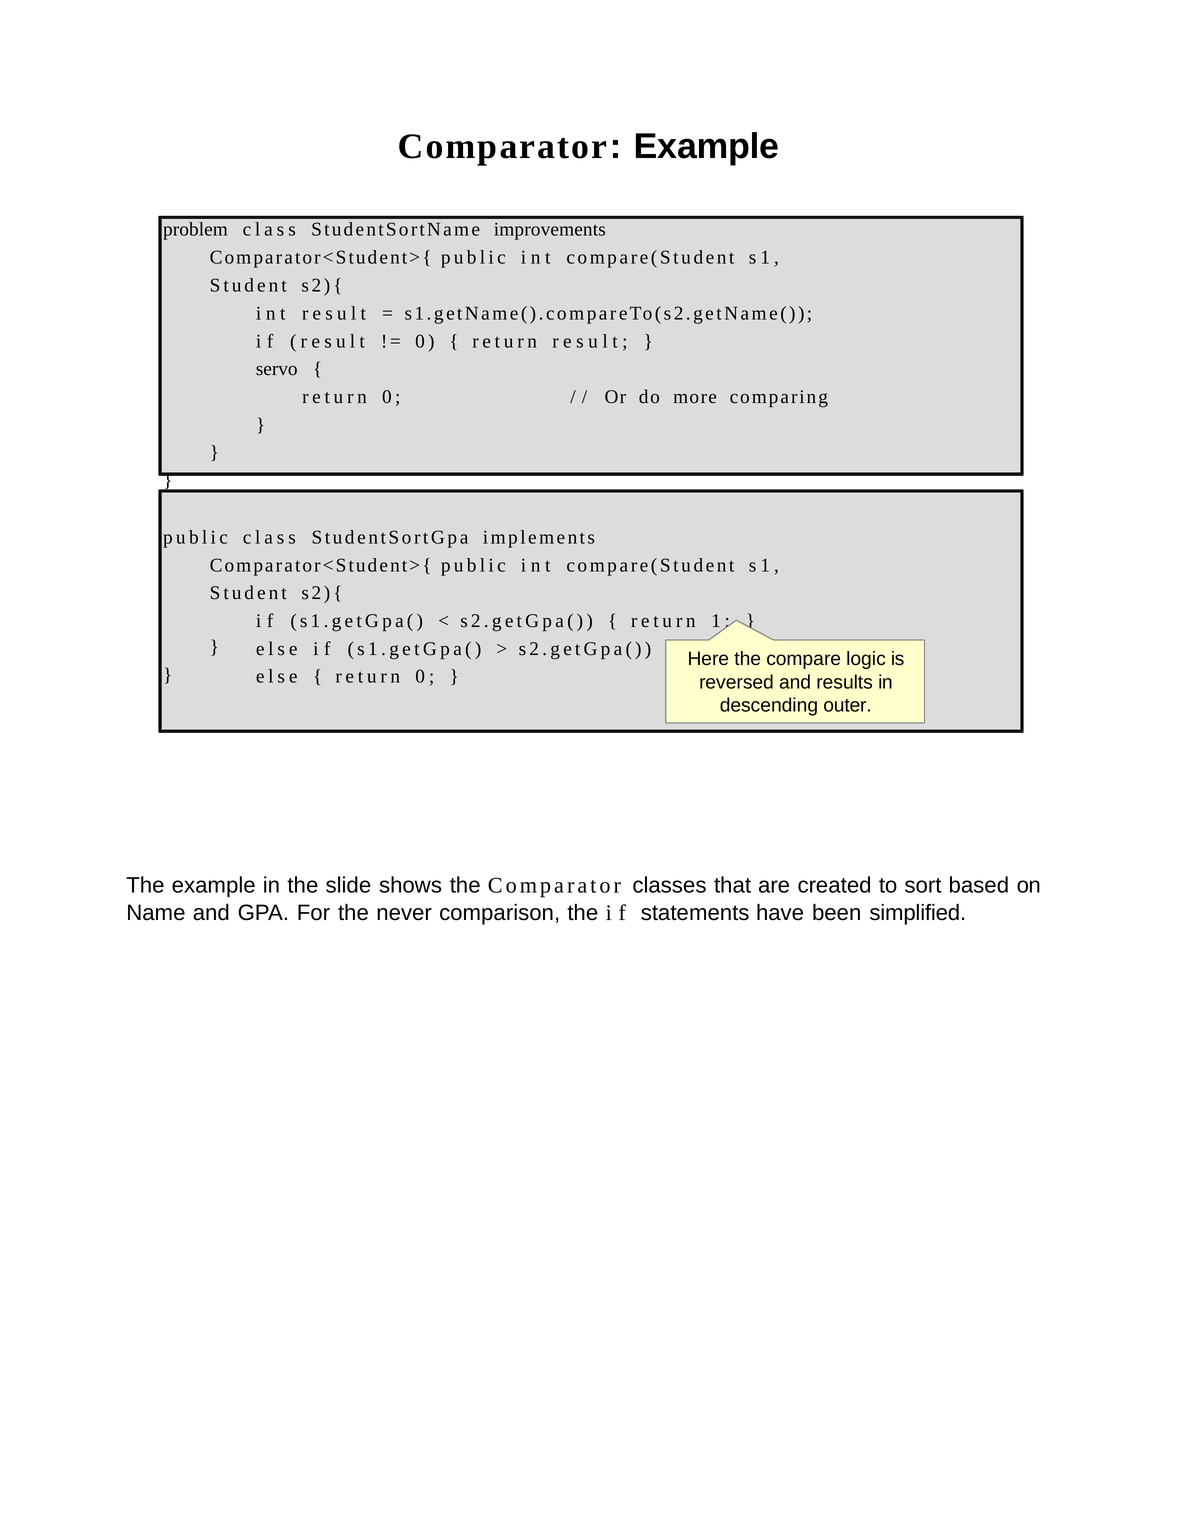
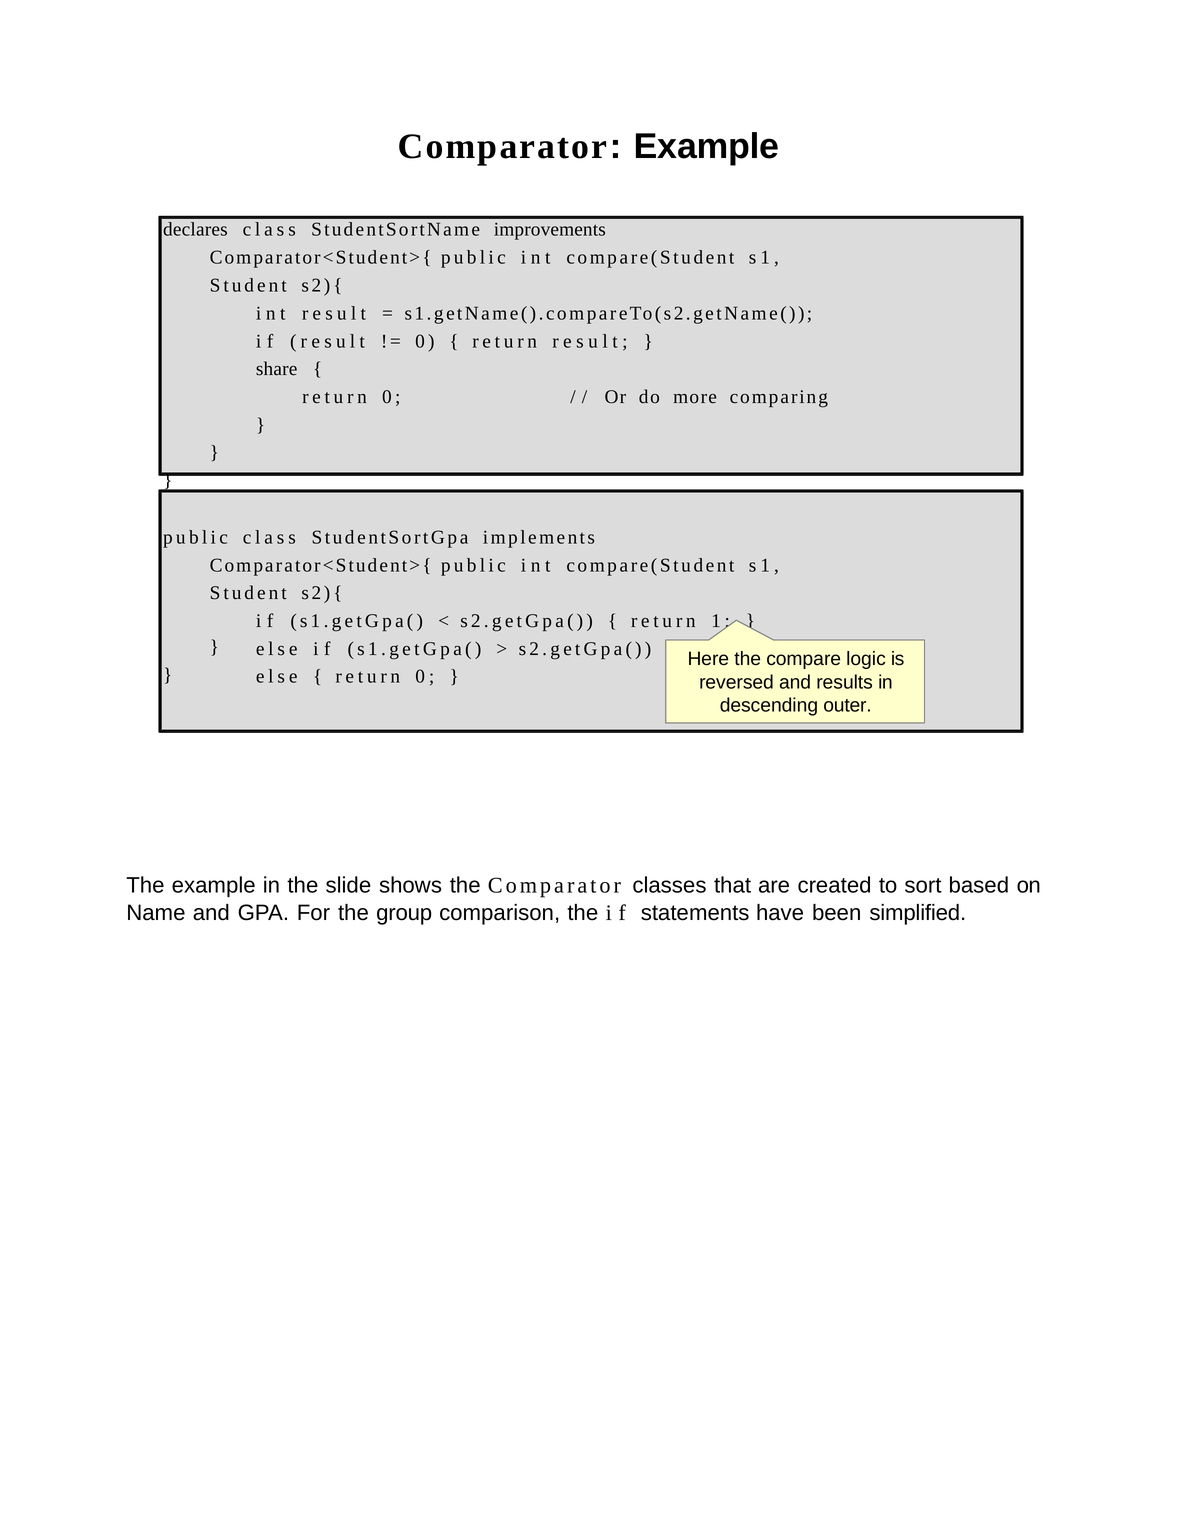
problem: problem -> declares
servo: servo -> share
never: never -> group
